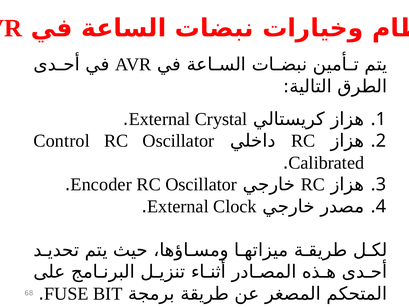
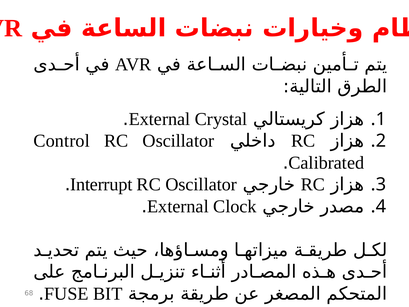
Encoder: Encoder -> Interrupt
